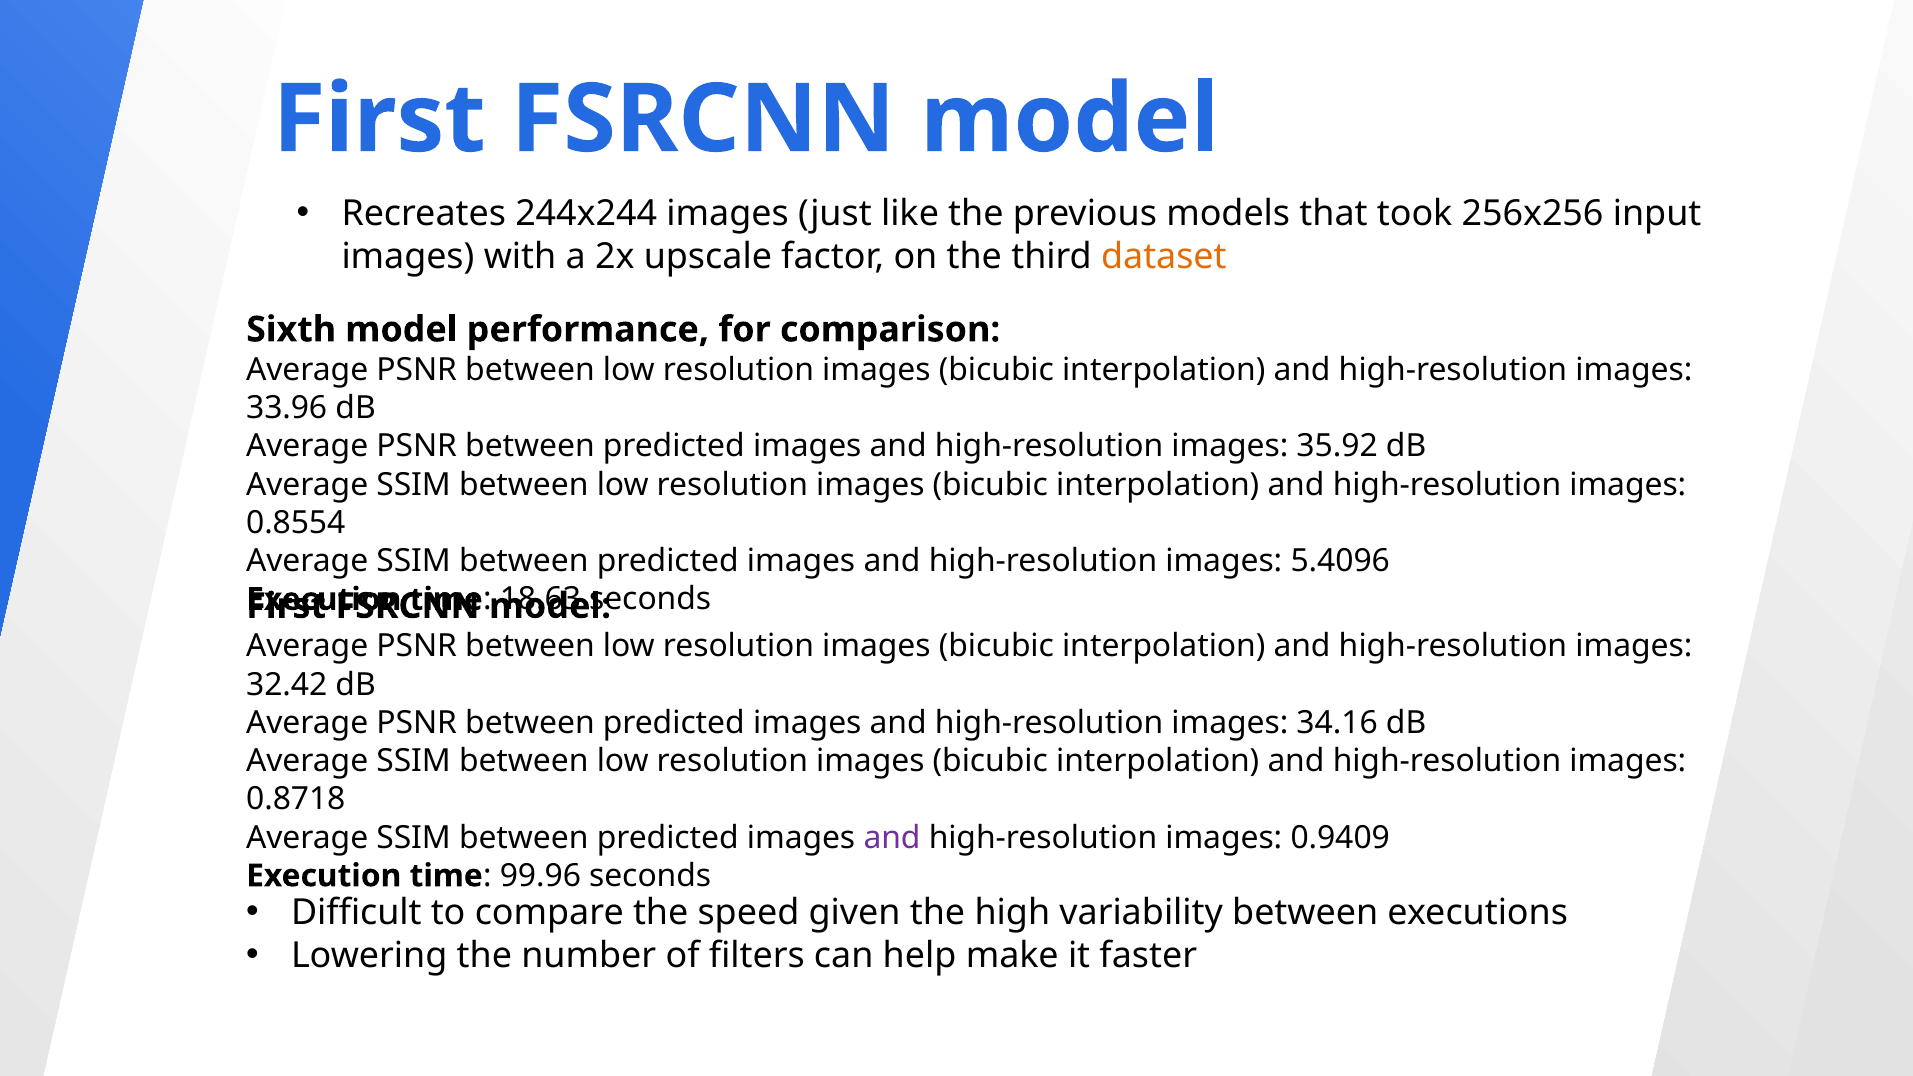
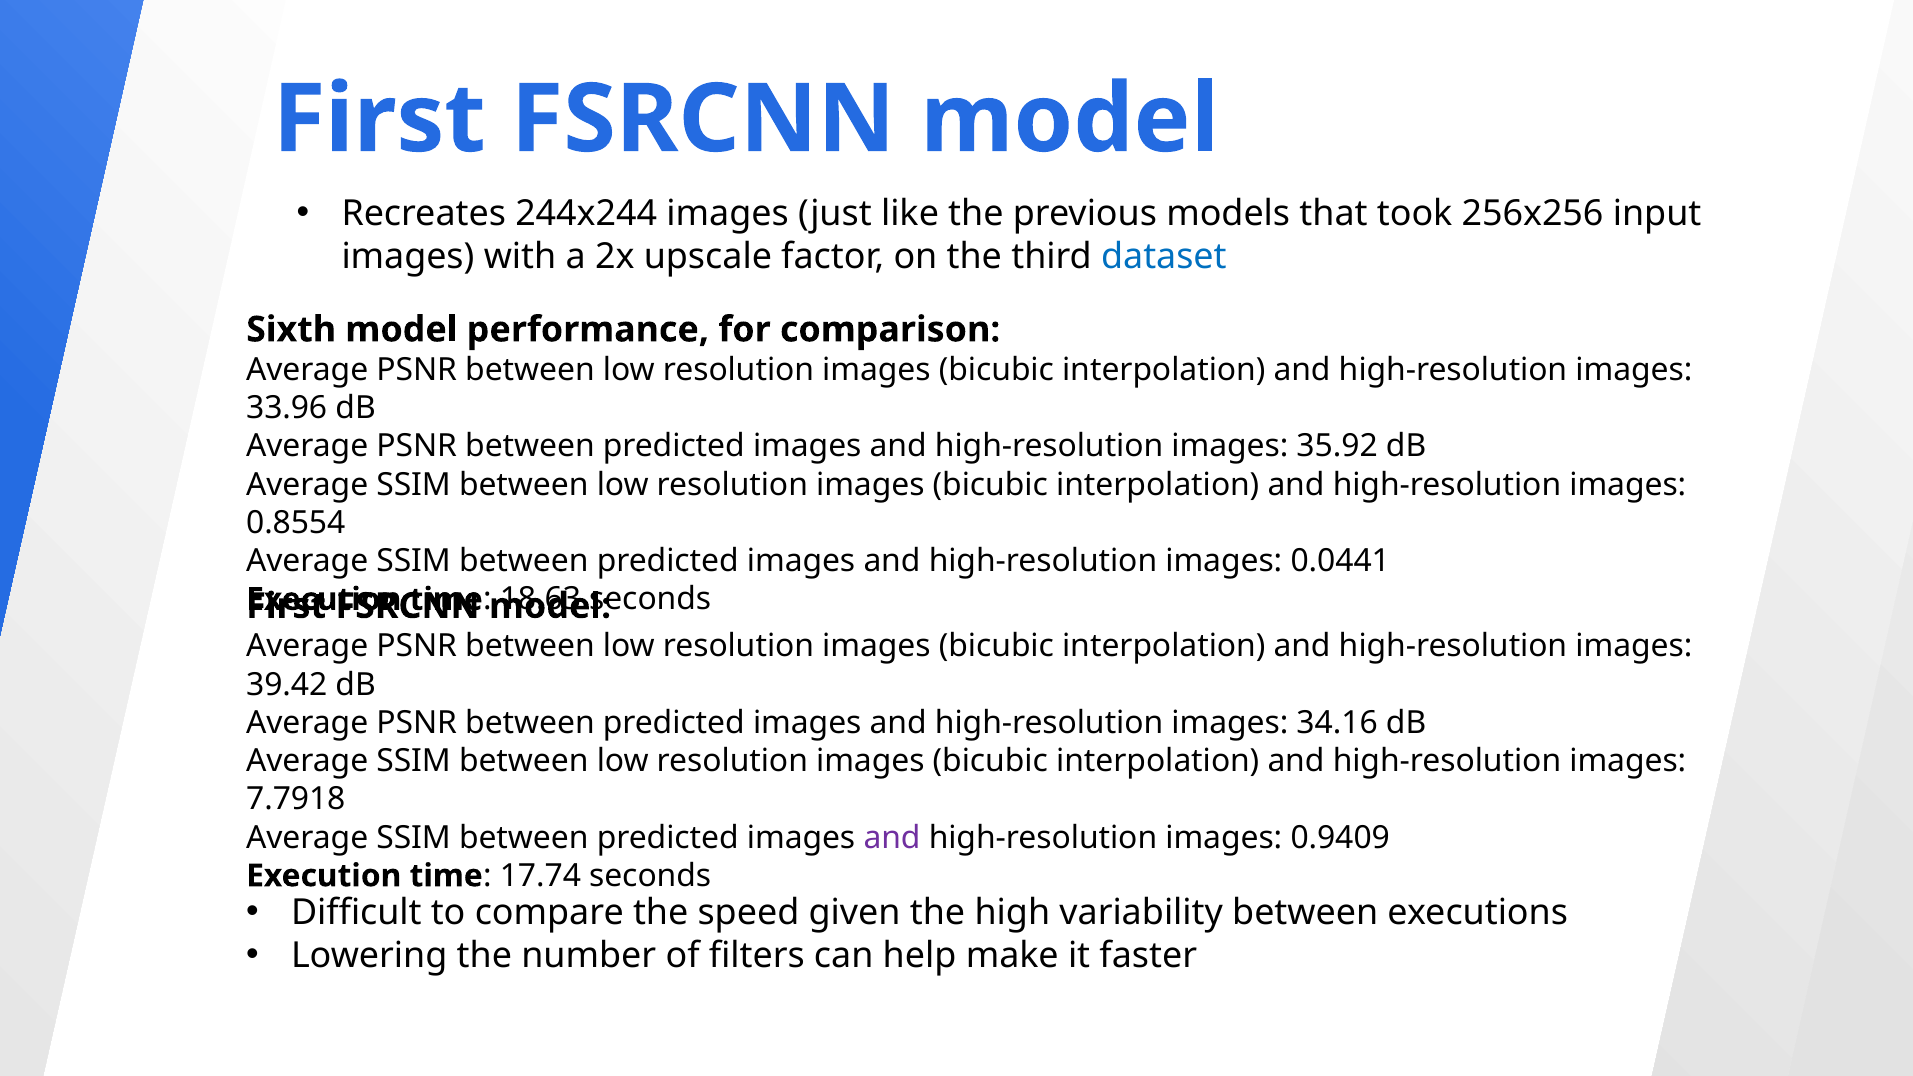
dataset colour: orange -> blue
5.4096: 5.4096 -> 0.0441
32.42: 32.42 -> 39.42
0.8718: 0.8718 -> 7.7918
99.96: 99.96 -> 17.74
